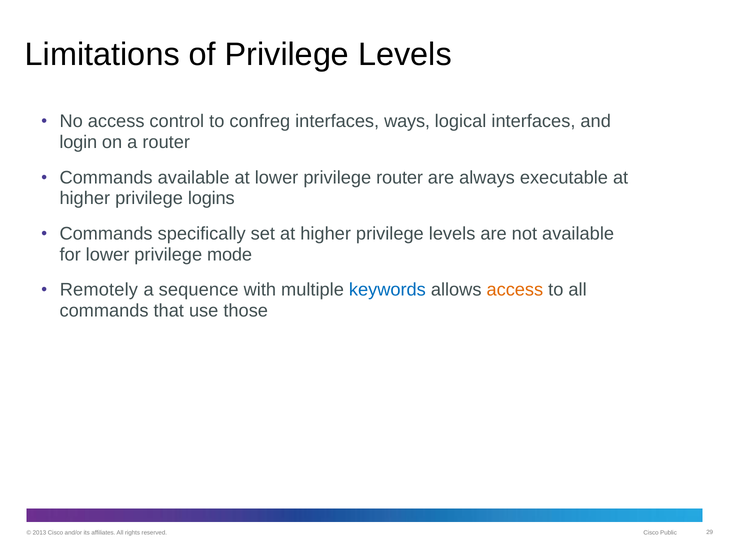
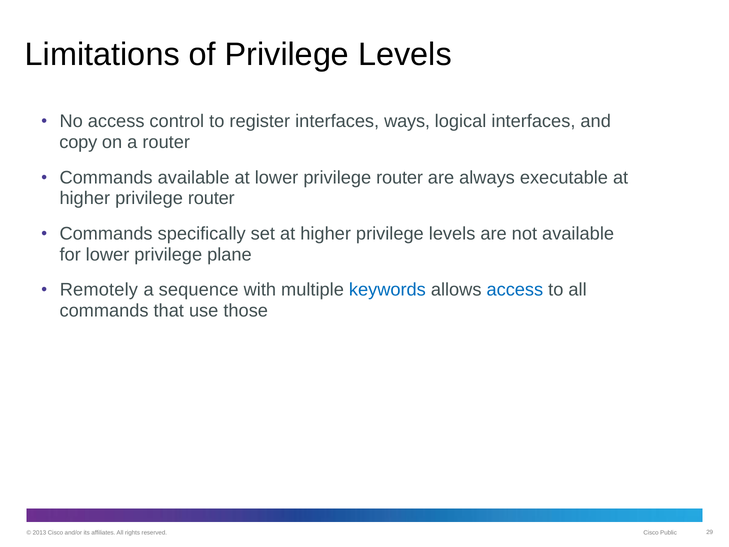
confreg: confreg -> register
login: login -> copy
higher privilege logins: logins -> router
mode: mode -> plane
access at (515, 290) colour: orange -> blue
